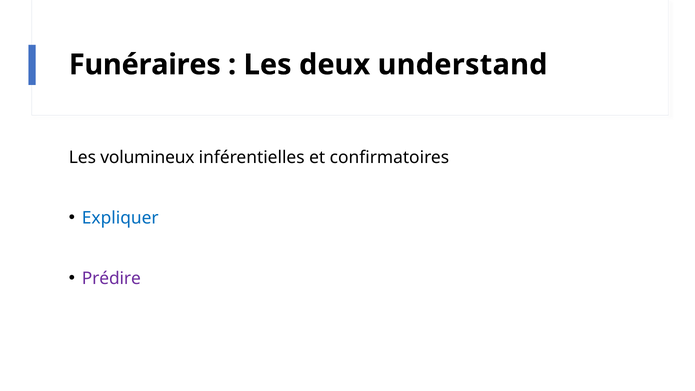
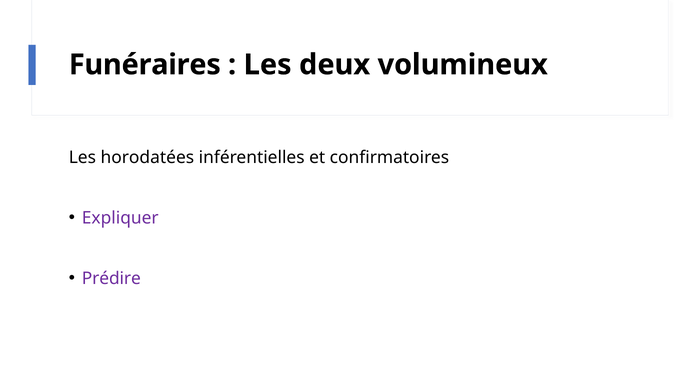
understand: understand -> volumineux
volumineux: volumineux -> horodatées
Expliquer colour: blue -> purple
